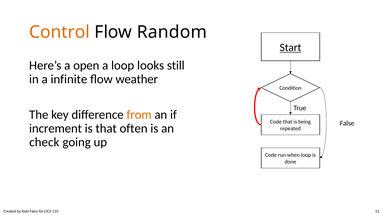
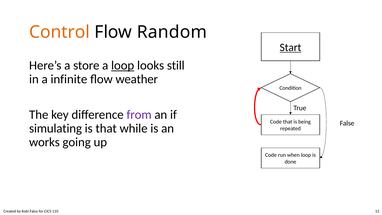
open: open -> store
loop at (123, 65) underline: none -> present
from colour: orange -> purple
increment: increment -> simulating
often: often -> while
check: check -> works
